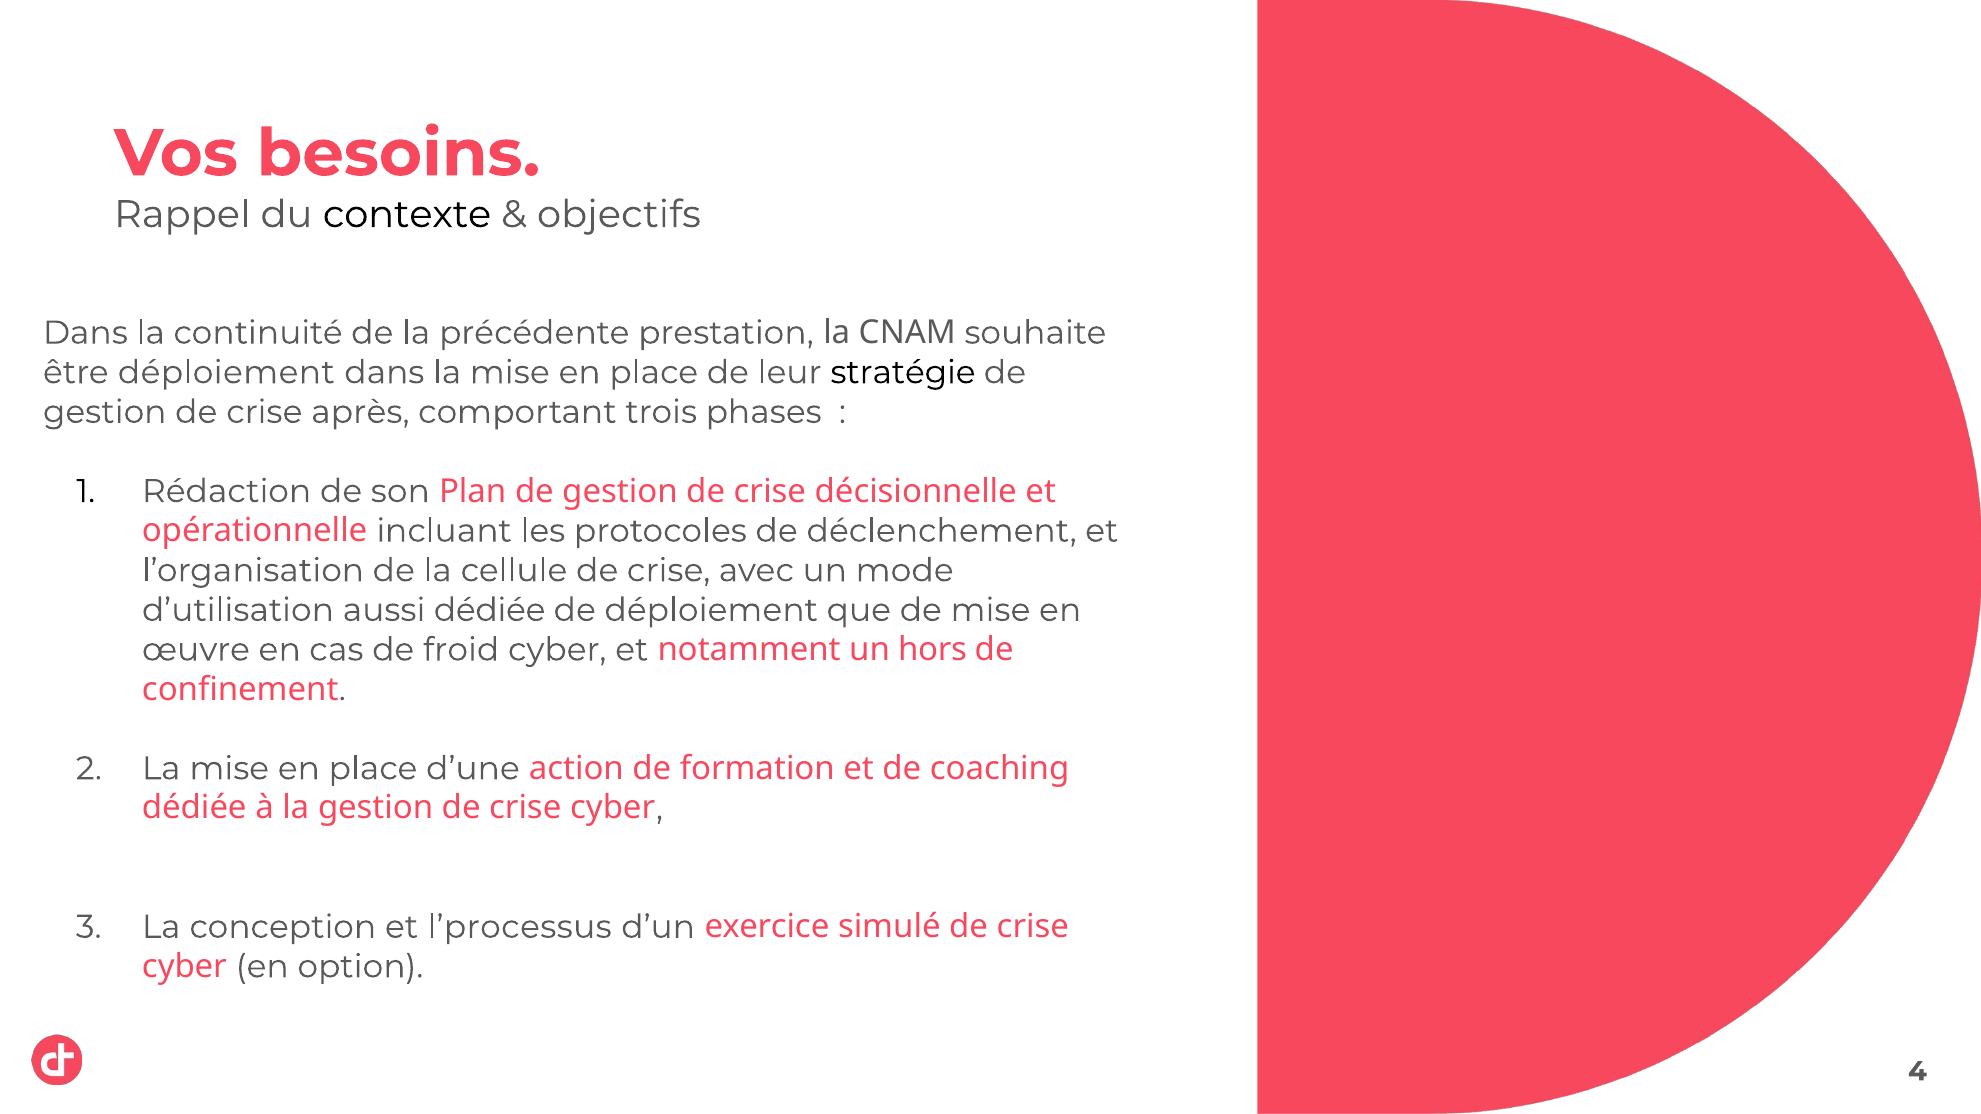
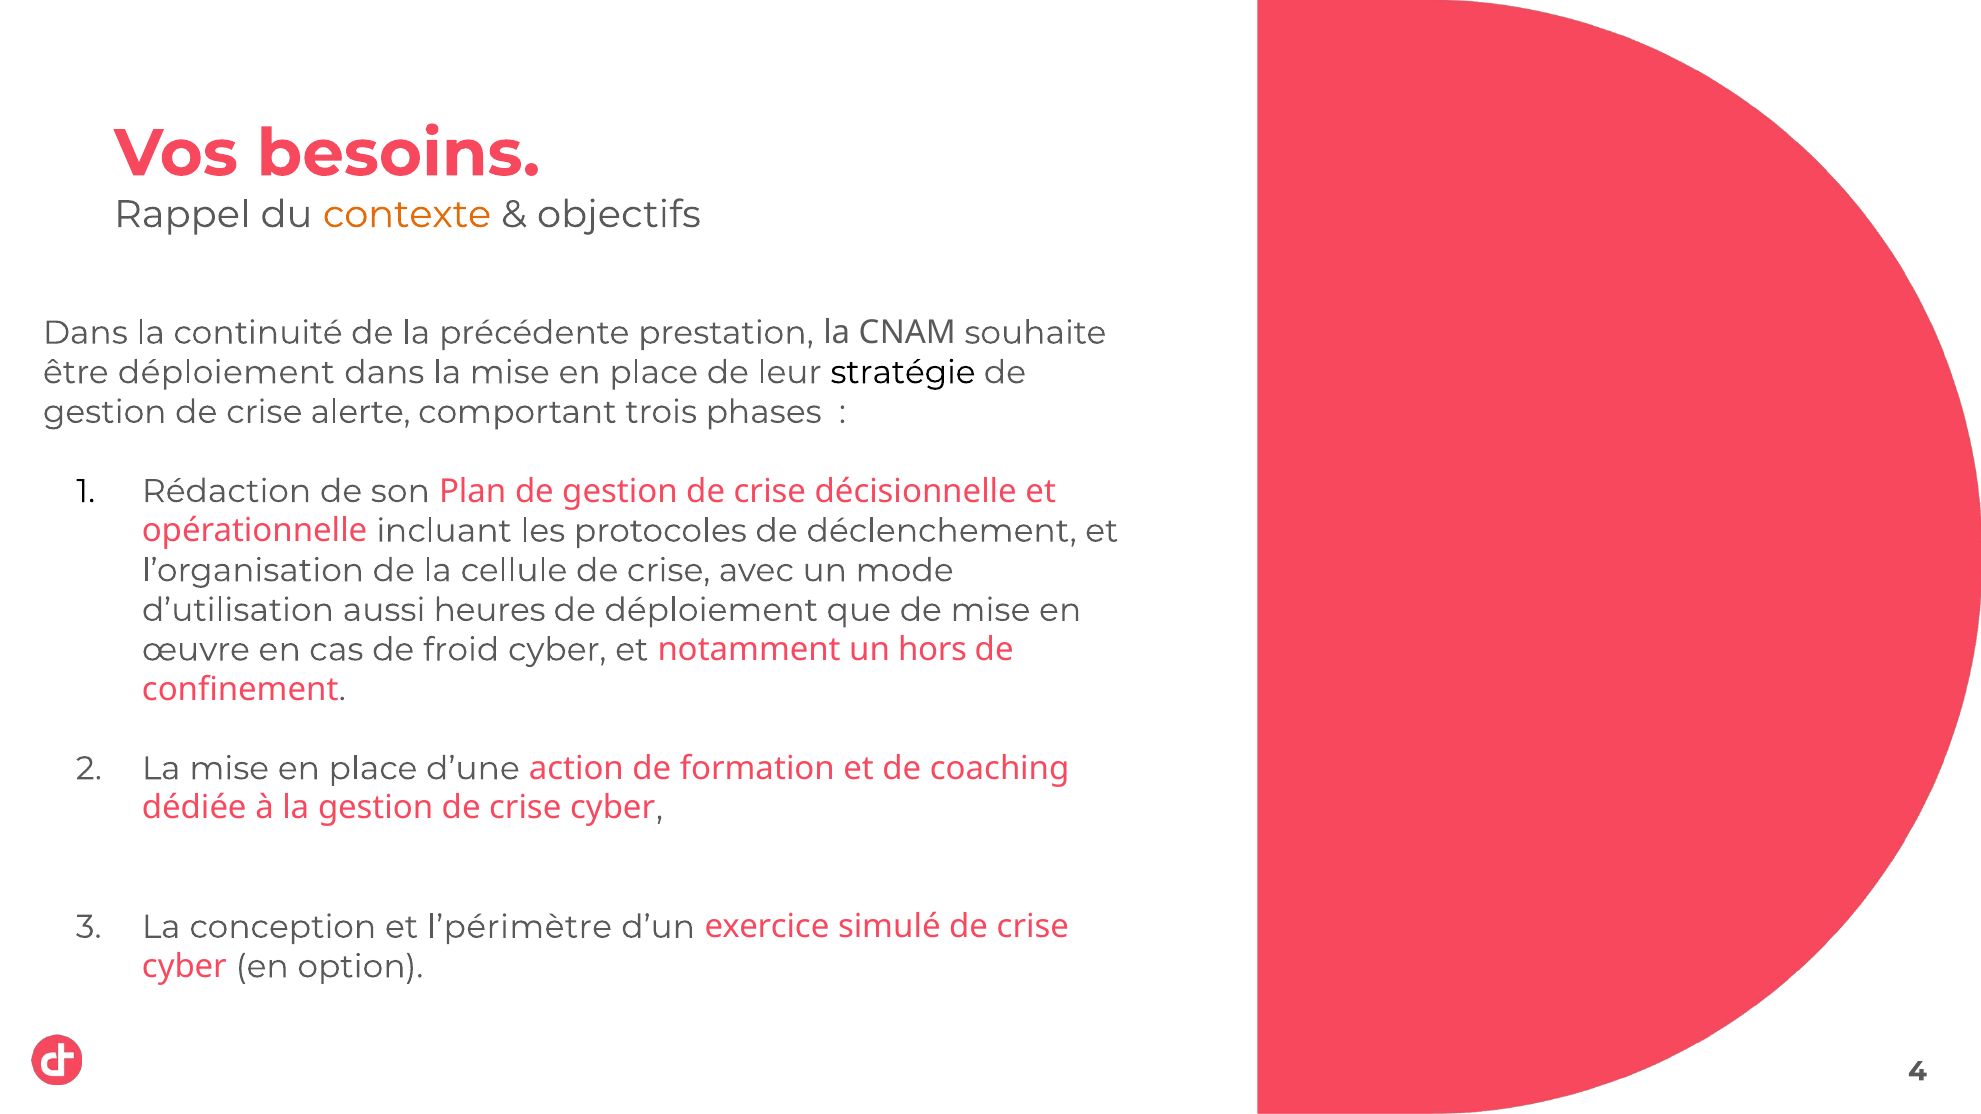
contexte colour: black -> orange
après: après -> alerte
aussi dédiée: dédiée -> heures
l’processus: l’processus -> l’périmètre
